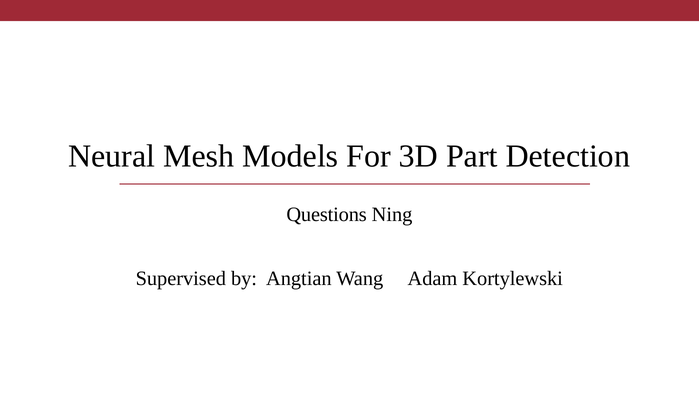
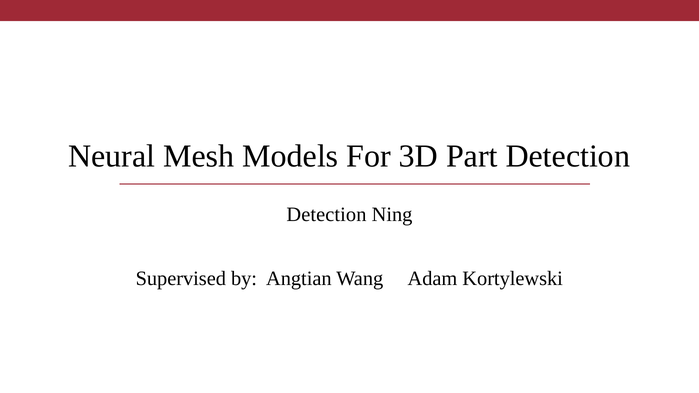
Questions at (327, 214): Questions -> Detection
